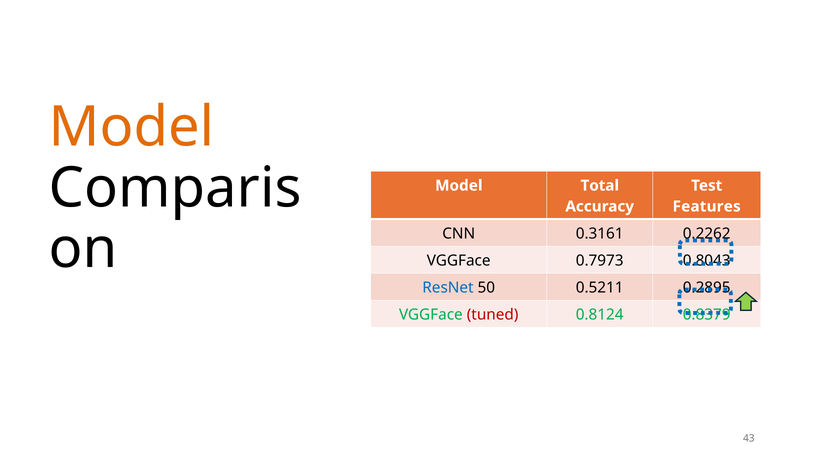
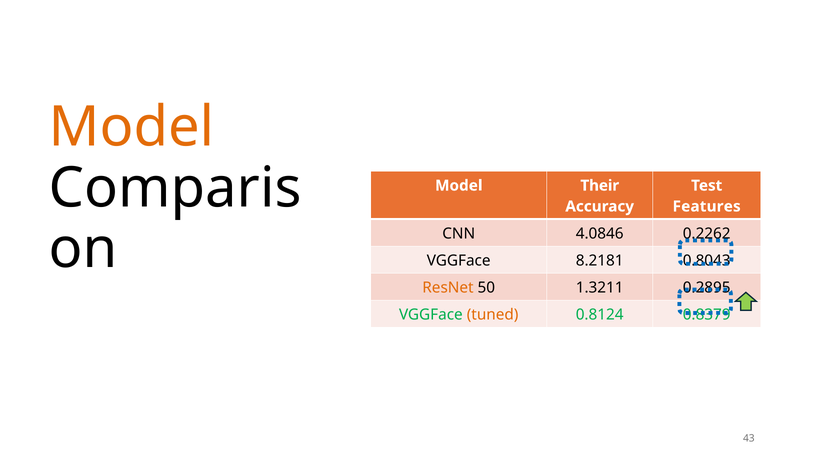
Total: Total -> Their
0.3161: 0.3161 -> 4.0846
0.7973: 0.7973 -> 8.2181
ResNet colour: blue -> orange
0.5211: 0.5211 -> 1.3211
tuned colour: red -> orange
